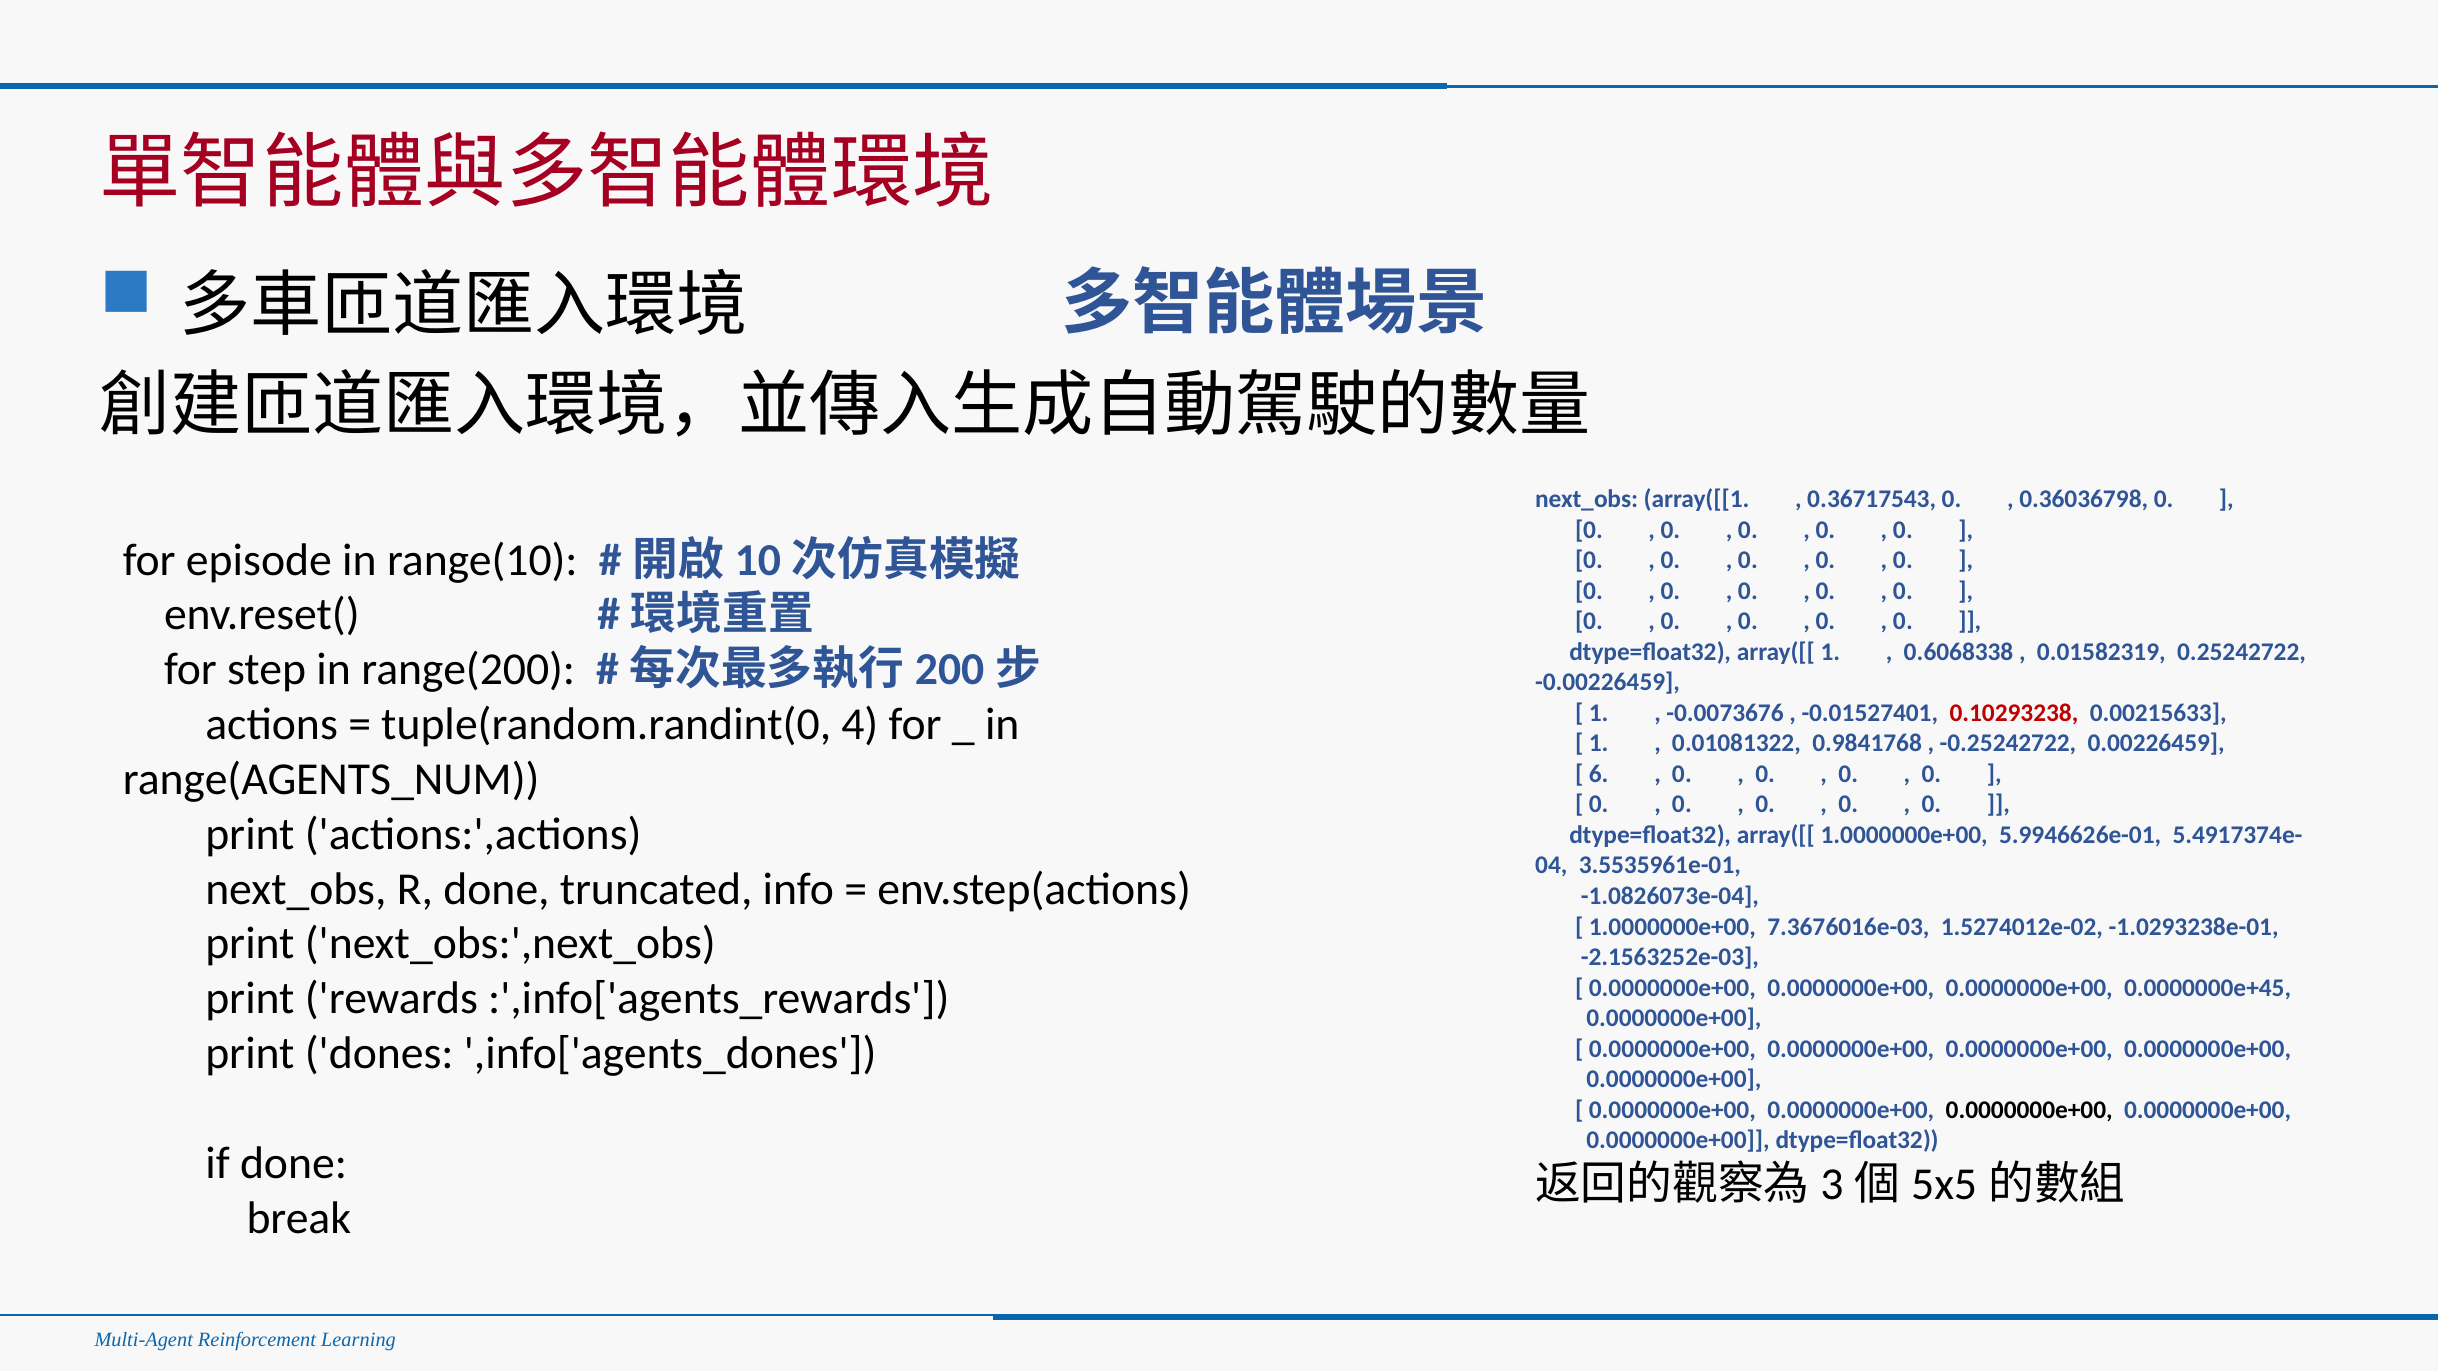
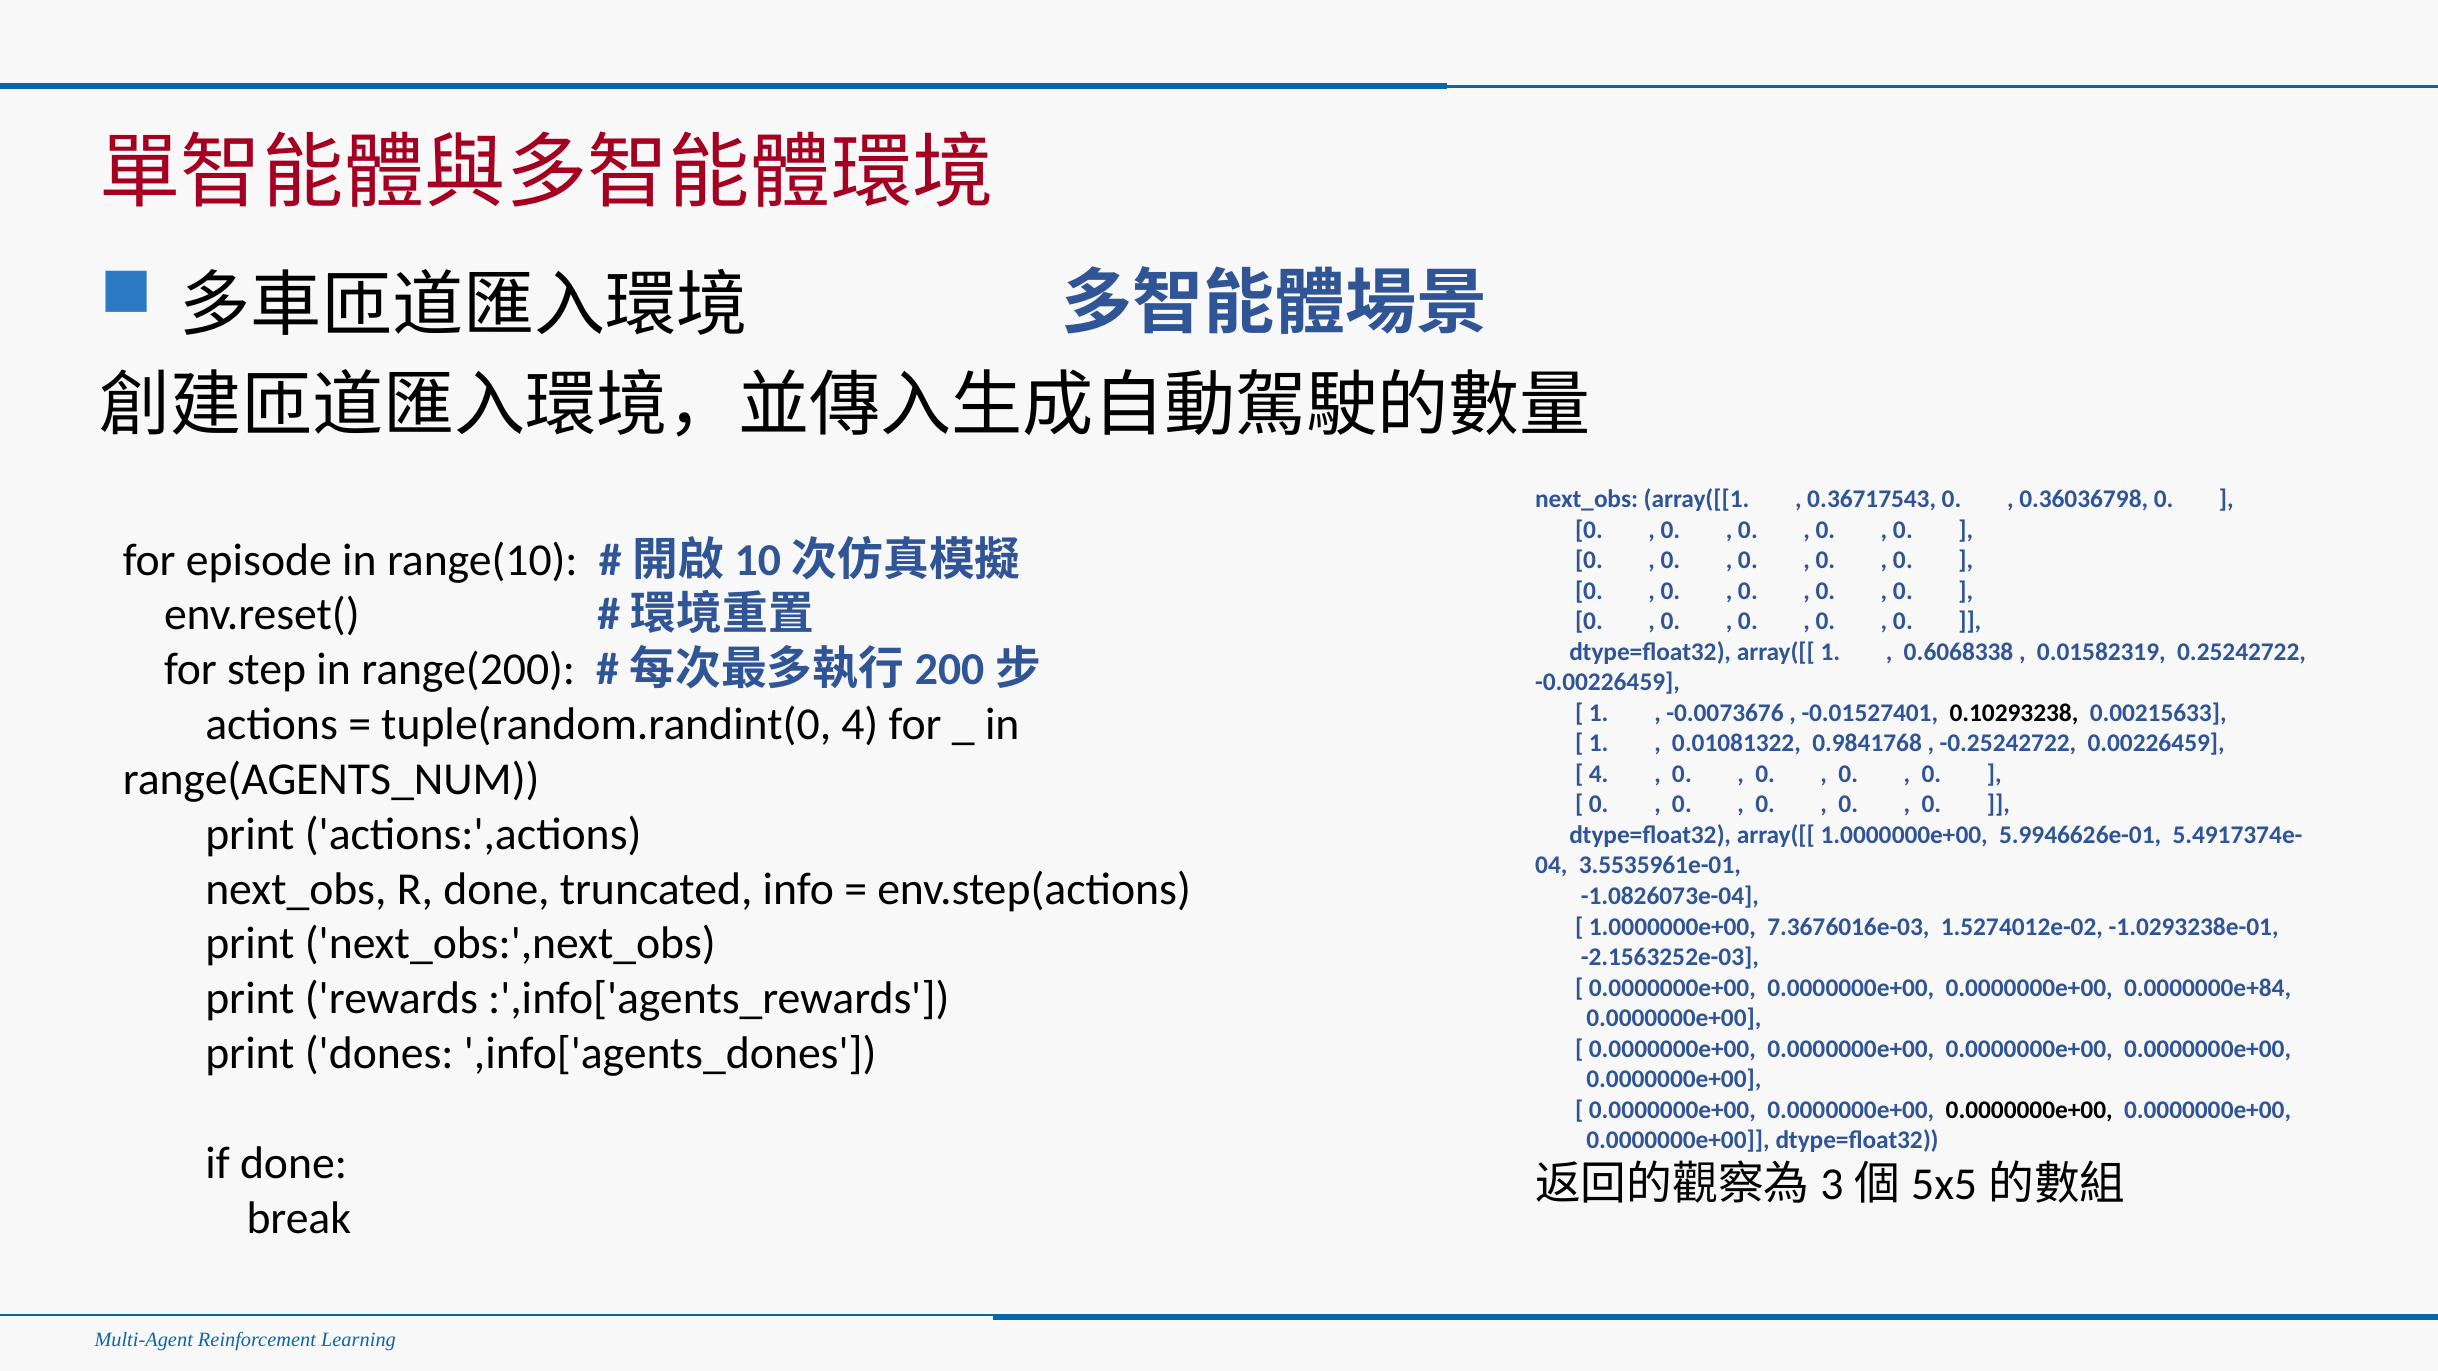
0.10293238 colour: red -> black
6 at (1599, 774): 6 -> 4
0.0000000e+45: 0.0000000e+45 -> 0.0000000e+84
